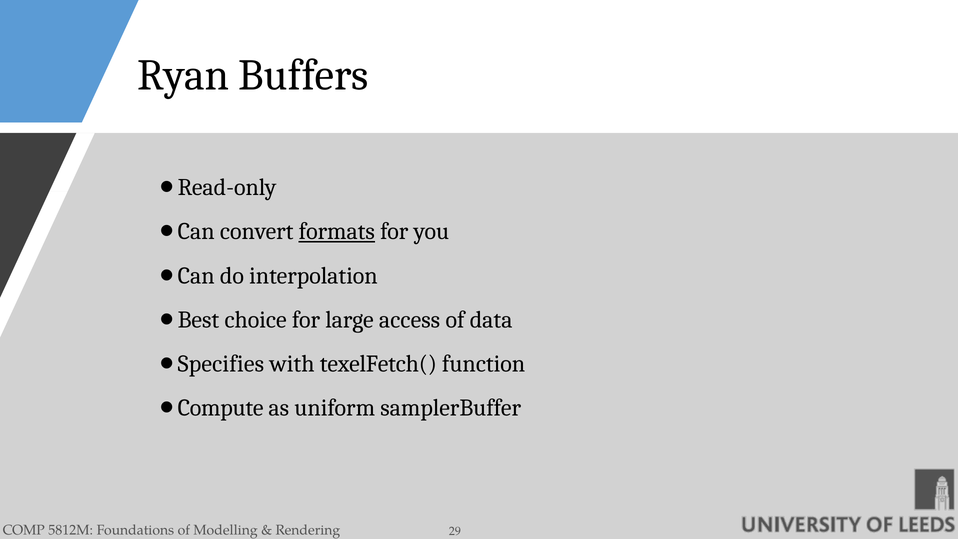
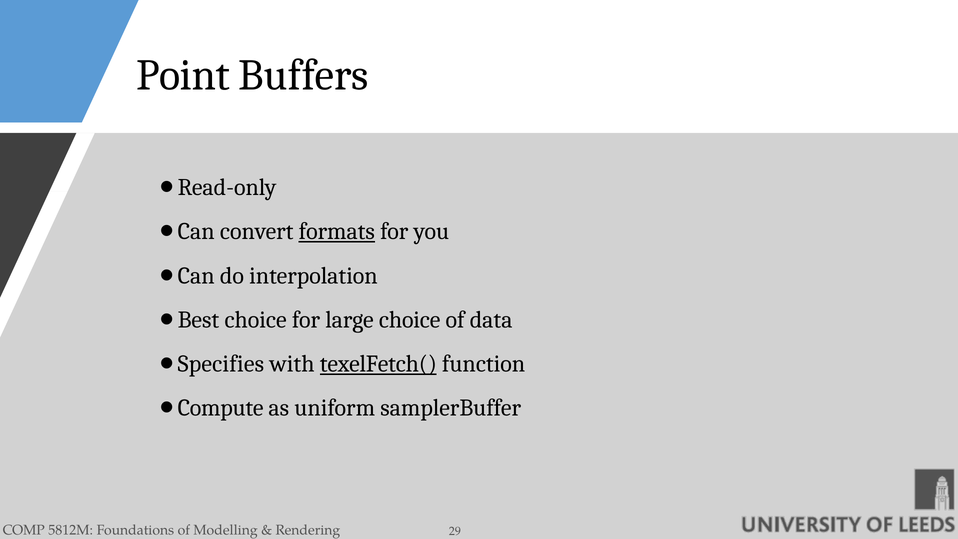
Ryan: Ryan -> Point
large access: access -> choice
texelFetch( underline: none -> present
